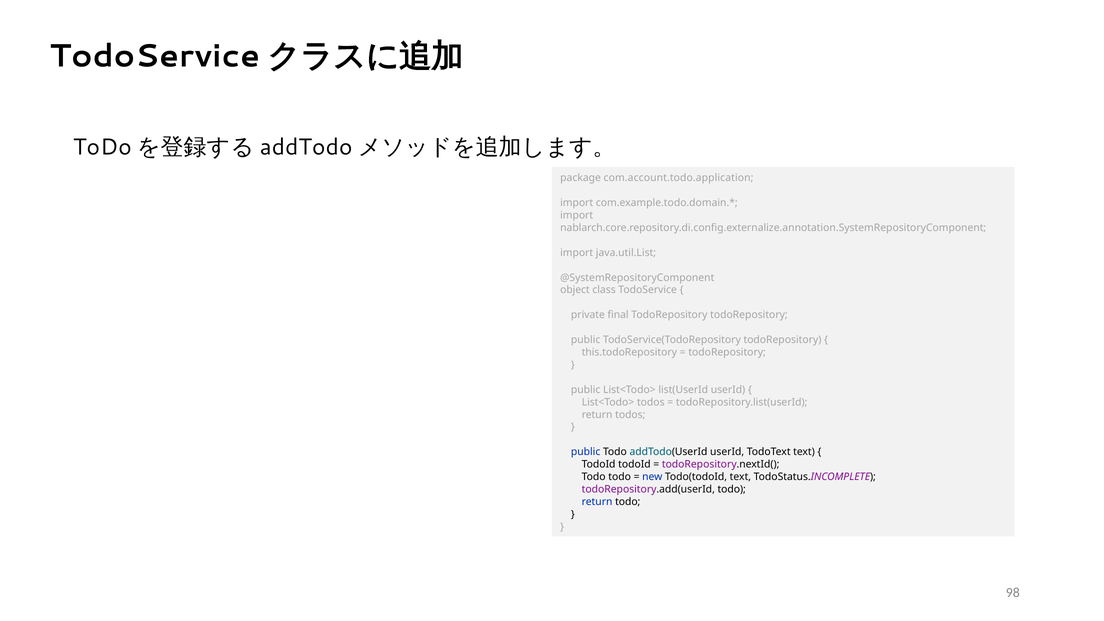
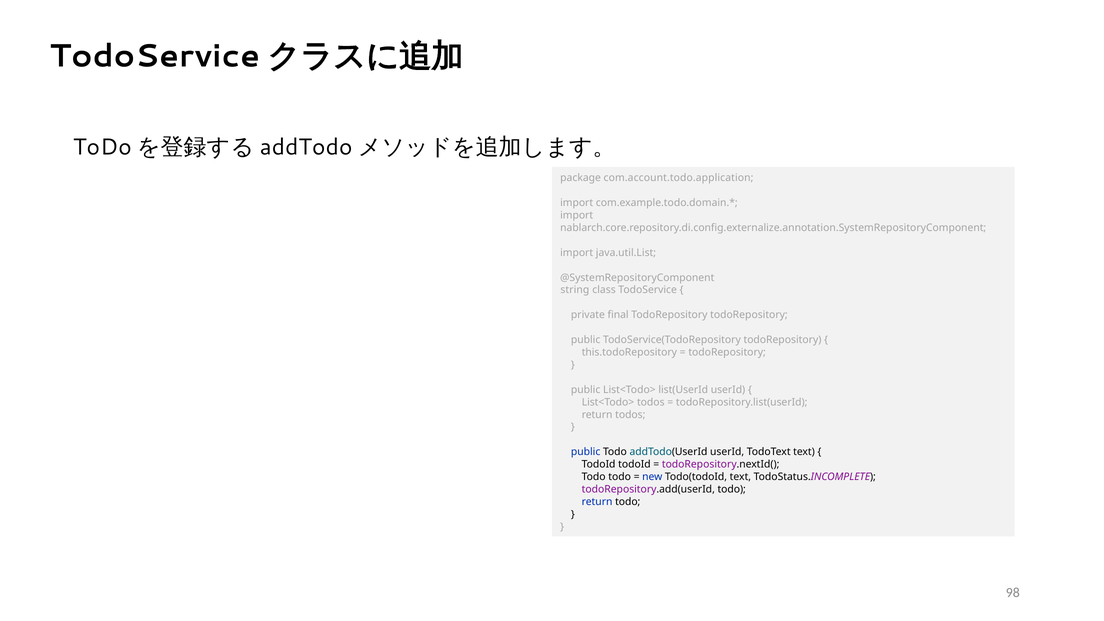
object: object -> string
